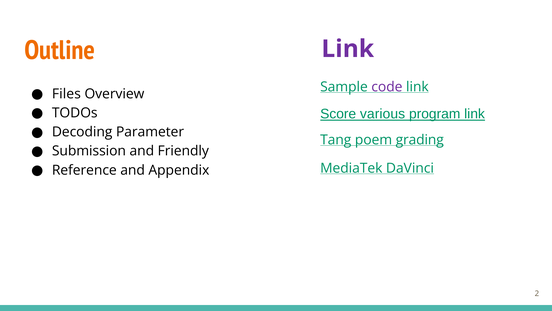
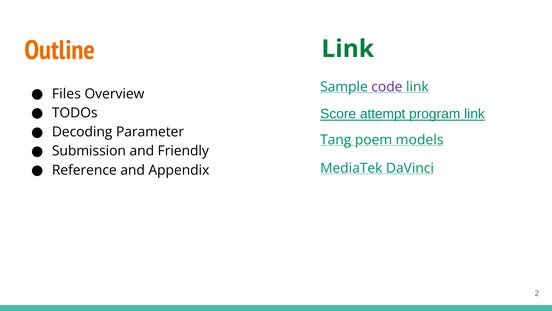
Link at (348, 49) colour: purple -> green
various: various -> attempt
grading: grading -> models
